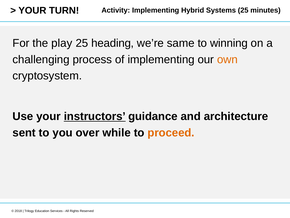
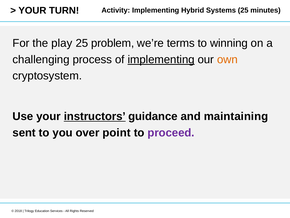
heading: heading -> problem
same: same -> terms
implementing at (161, 59) underline: none -> present
architecture: architecture -> maintaining
while: while -> point
proceed colour: orange -> purple
